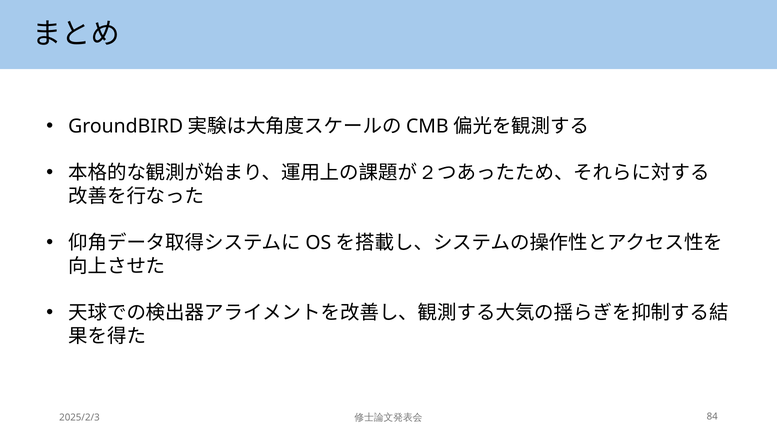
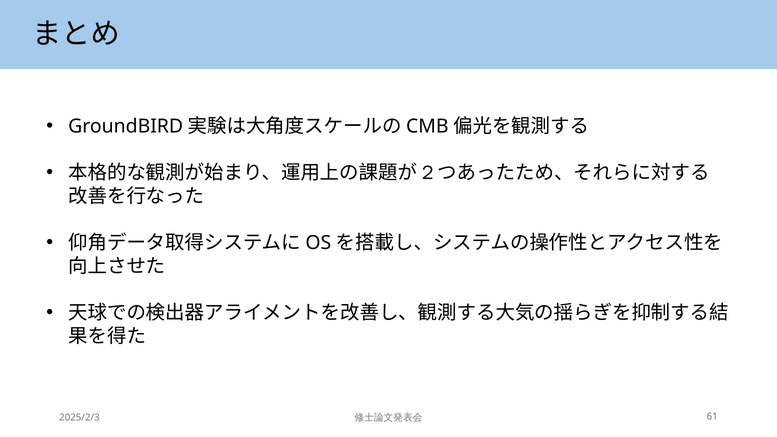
84: 84 -> 61
